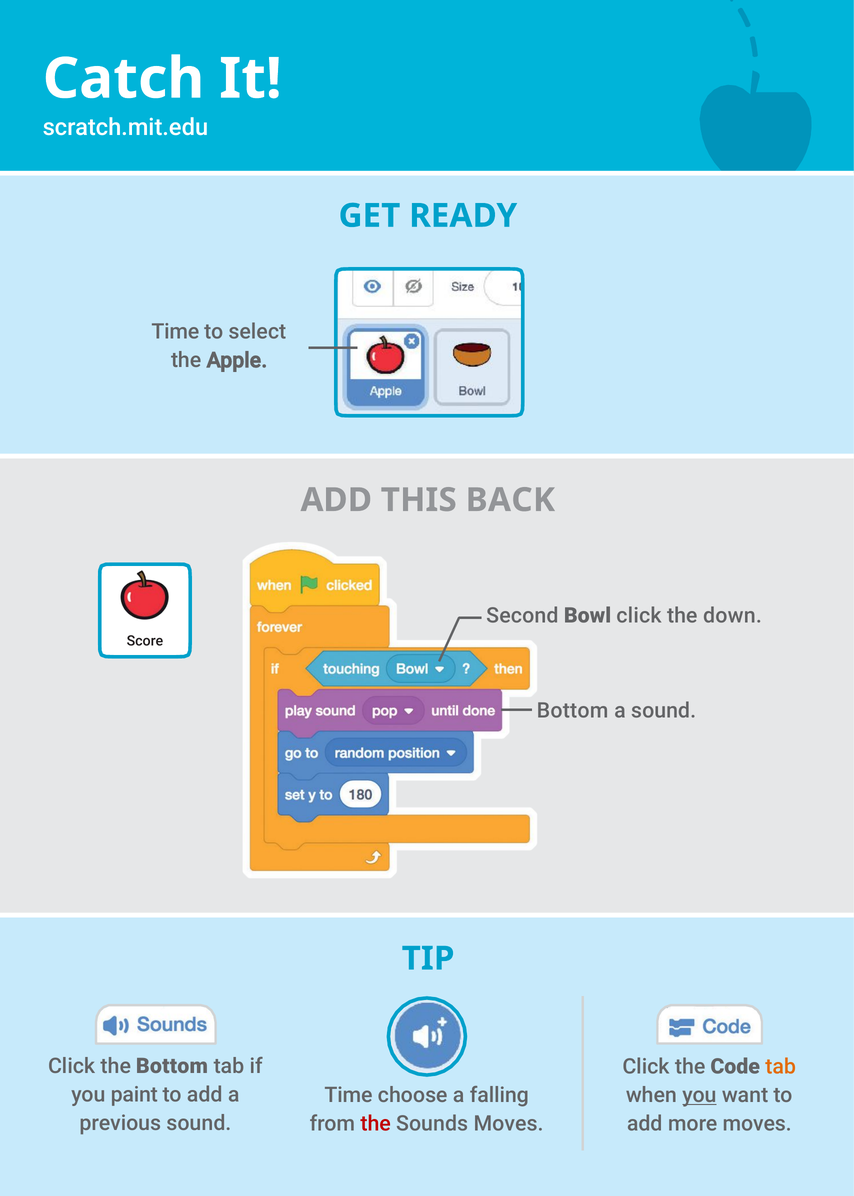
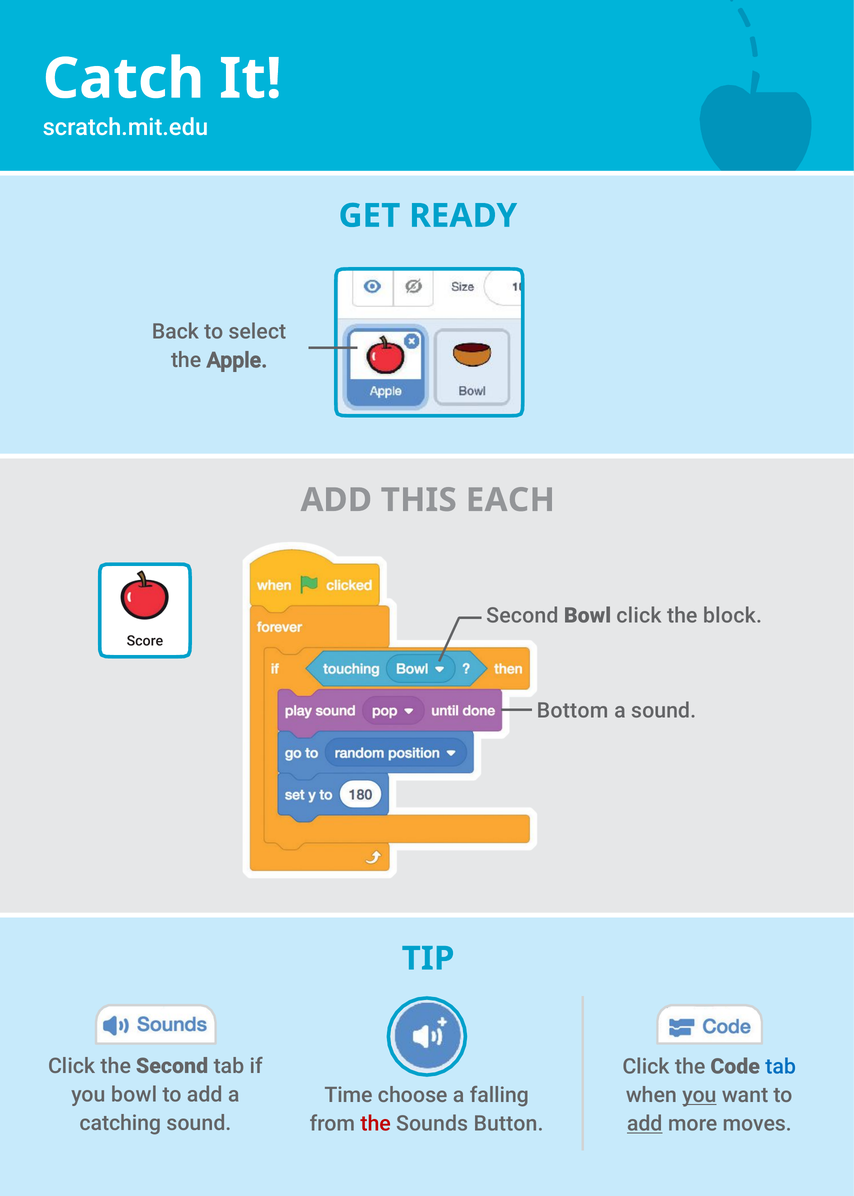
Time at (175, 332): Time -> Back
BACK: BACK -> EACH
down: down -> block
the Bottom: Bottom -> Second
tab at (781, 1066) colour: orange -> blue
you paint: paint -> bowl
previous: previous -> catching
Sounds Moves: Moves -> Button
add at (645, 1123) underline: none -> present
